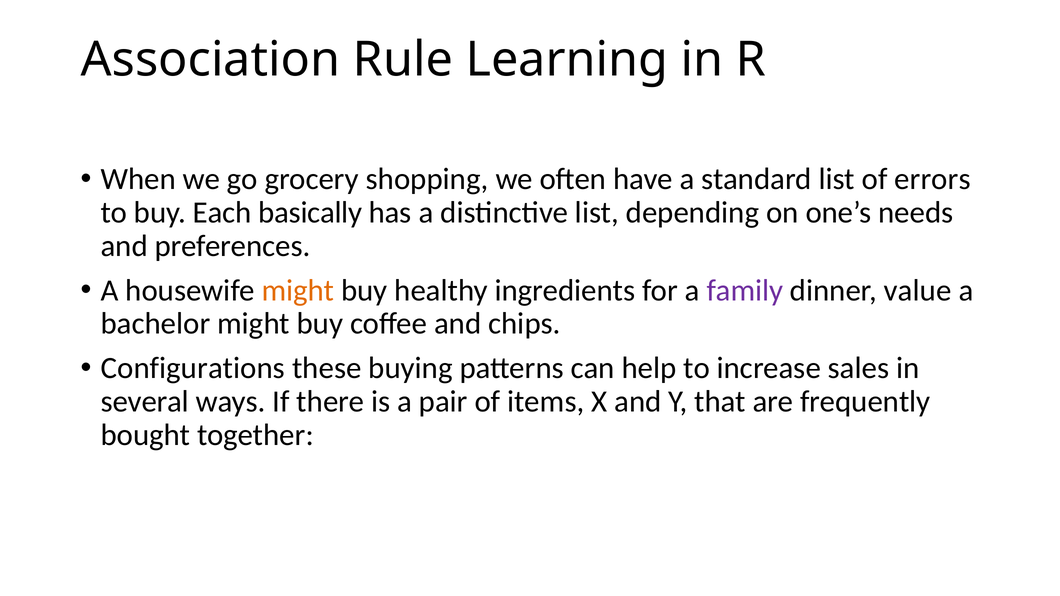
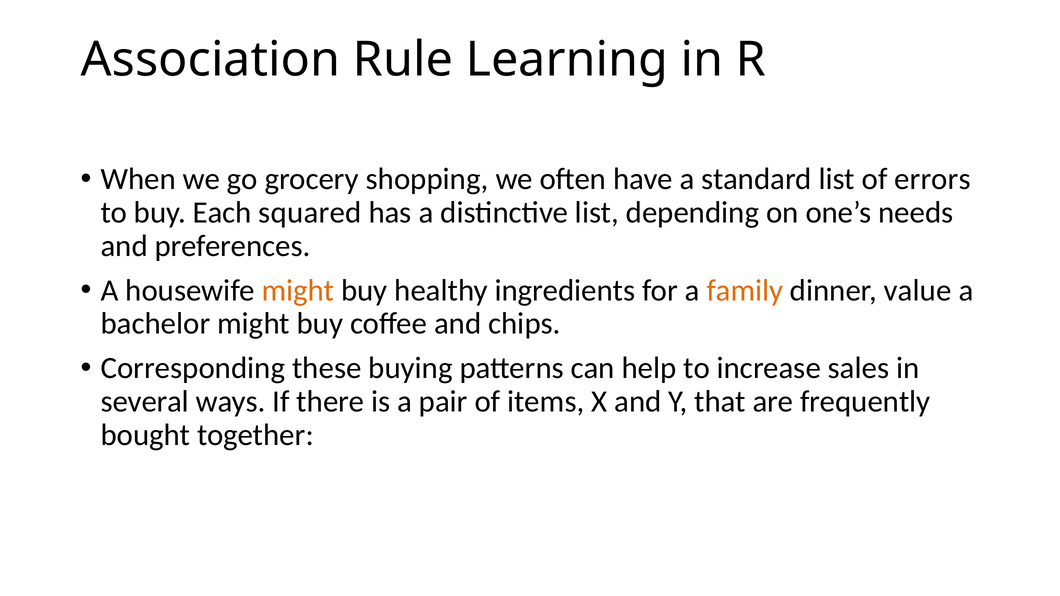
basically: basically -> squared
family colour: purple -> orange
Configurations: Configurations -> Corresponding
